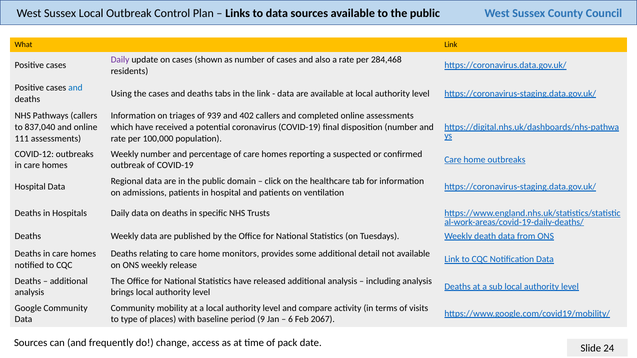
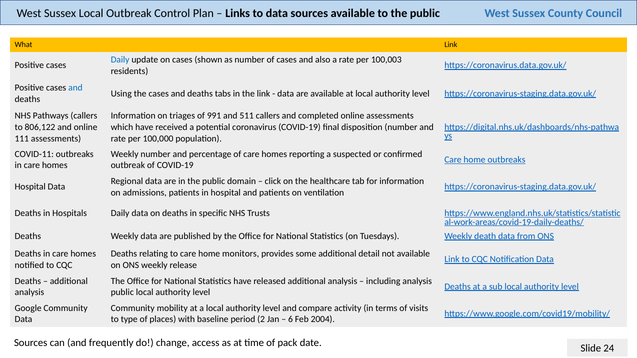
Daily at (120, 60) colour: purple -> blue
284,468: 284,468 -> 100,003
939: 939 -> 991
402: 402 -> 511
837,040: 837,040 -> 806,122
COVID-12: COVID-12 -> COVID-11
brings at (122, 293): brings -> public
9: 9 -> 2
2067: 2067 -> 2004
